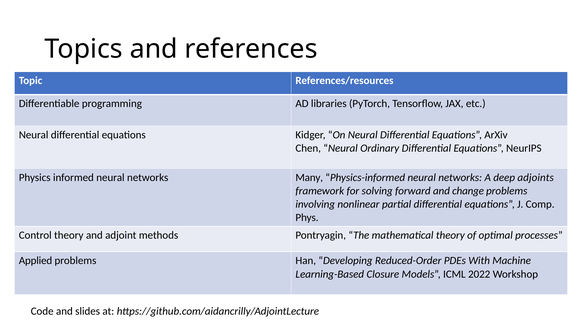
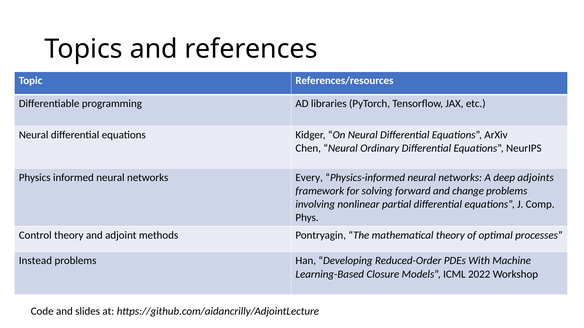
Many: Many -> Every
Applied: Applied -> Instead
